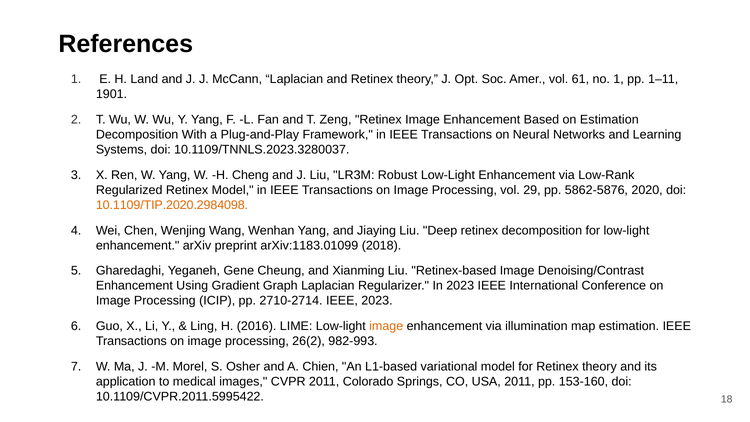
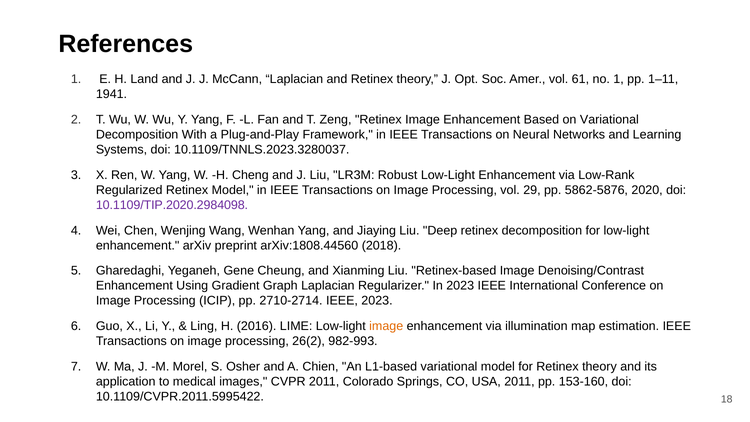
1901: 1901 -> 1941
on Estimation: Estimation -> Variational
10.1109/TIP.2020.2984098 colour: orange -> purple
arXiv:1183.01099: arXiv:1183.01099 -> arXiv:1808.44560
